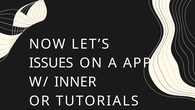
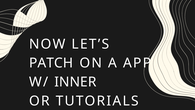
ISSUES: ISSUES -> PATCH
